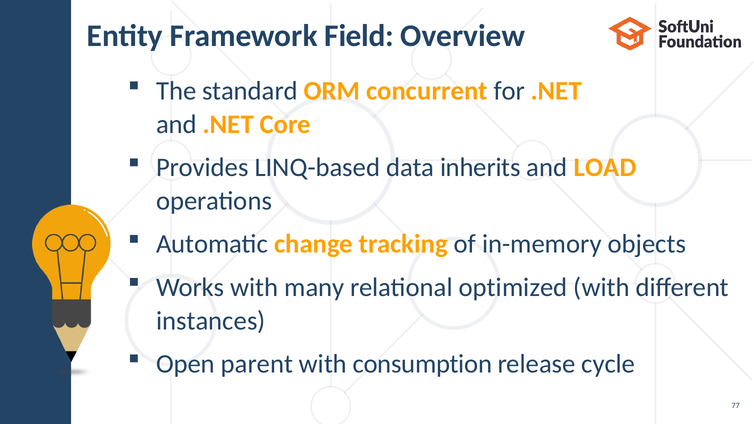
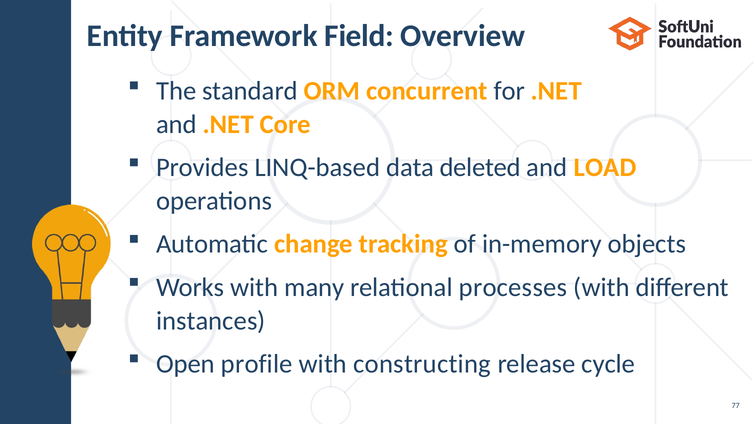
inherits: inherits -> deleted
optimized: optimized -> processes
parent: parent -> profile
consumption: consumption -> constructing
